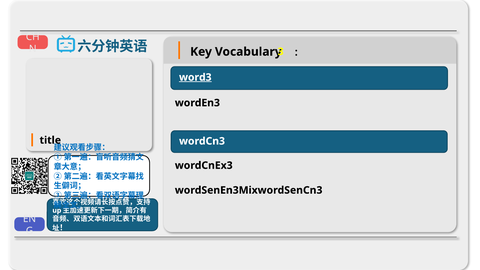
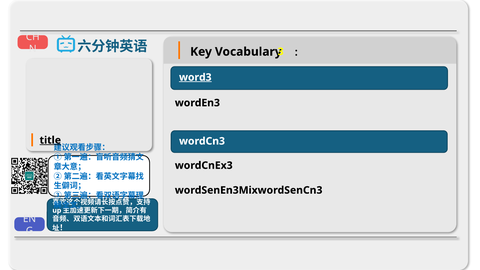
title underline: none -> present
